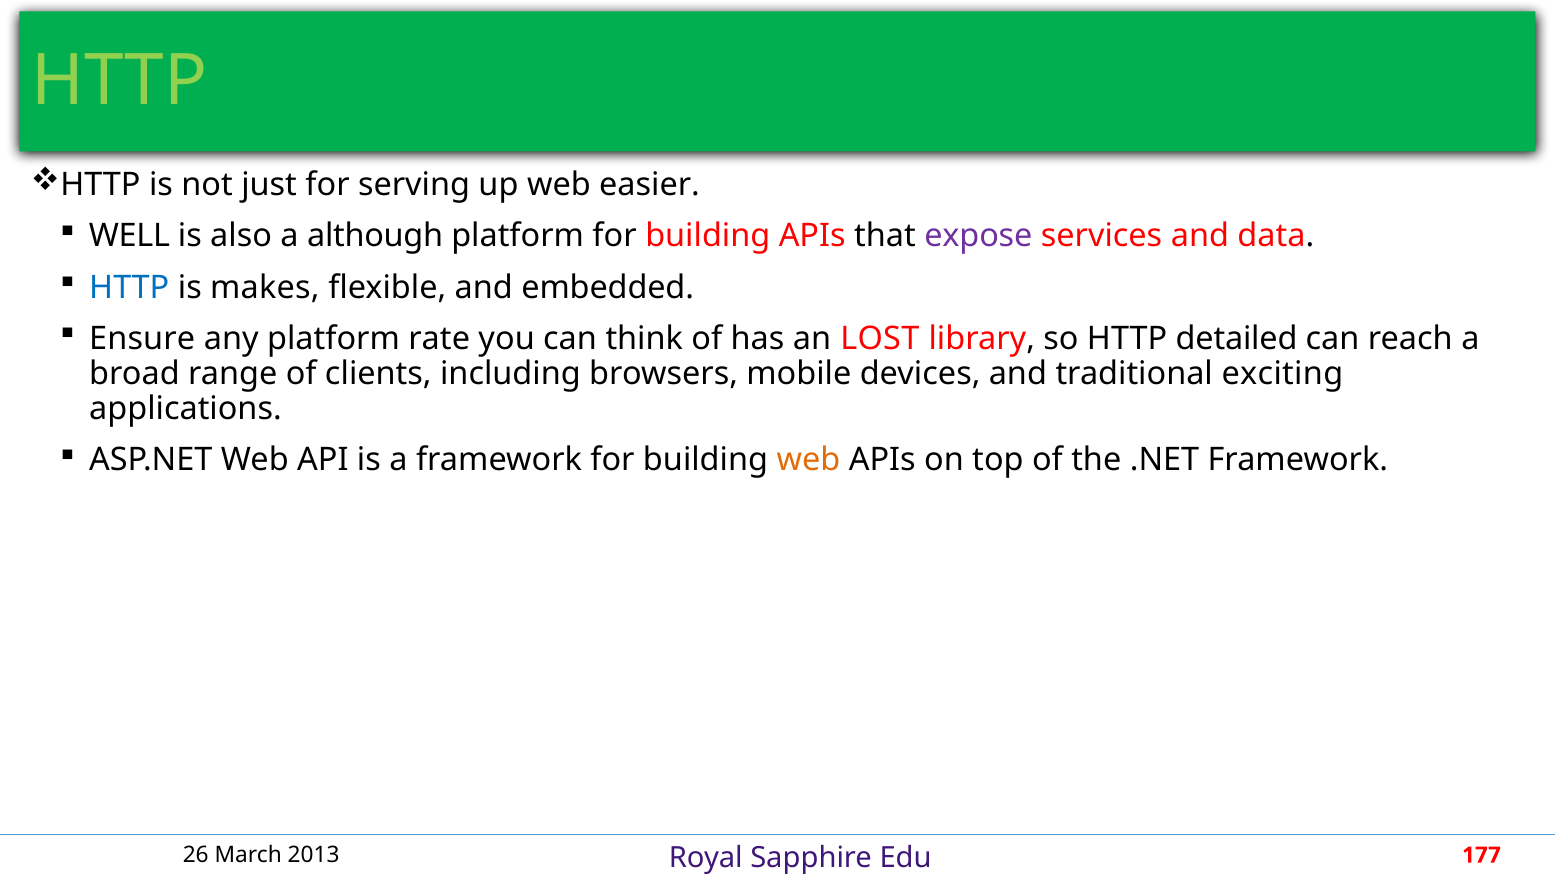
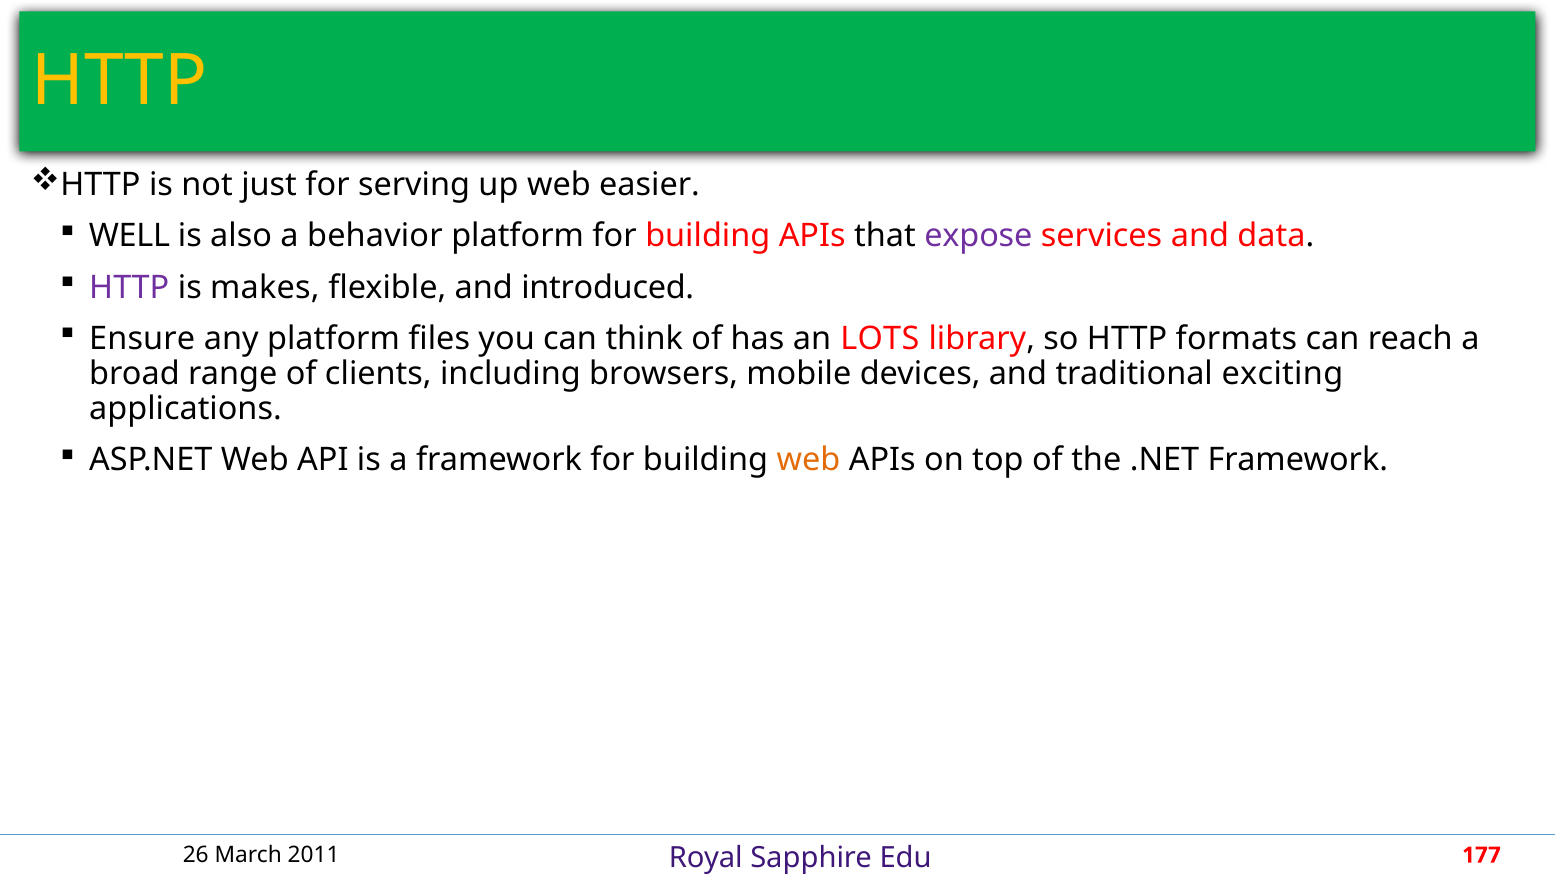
HTTP at (119, 81) colour: light green -> yellow
although: although -> behavior
HTTP at (129, 287) colour: blue -> purple
embedded: embedded -> introduced
rate: rate -> files
LOST: LOST -> LOTS
detailed: detailed -> formats
2013: 2013 -> 2011
